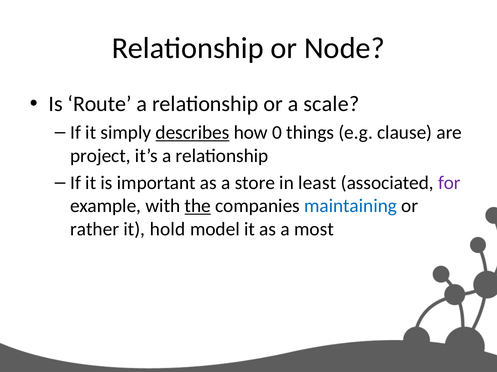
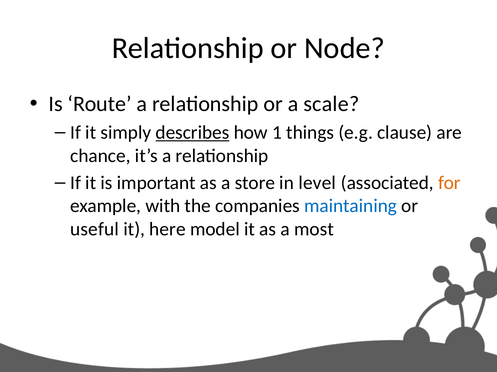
0: 0 -> 1
project: project -> chance
least: least -> level
for colour: purple -> orange
the underline: present -> none
rather: rather -> useful
hold: hold -> here
